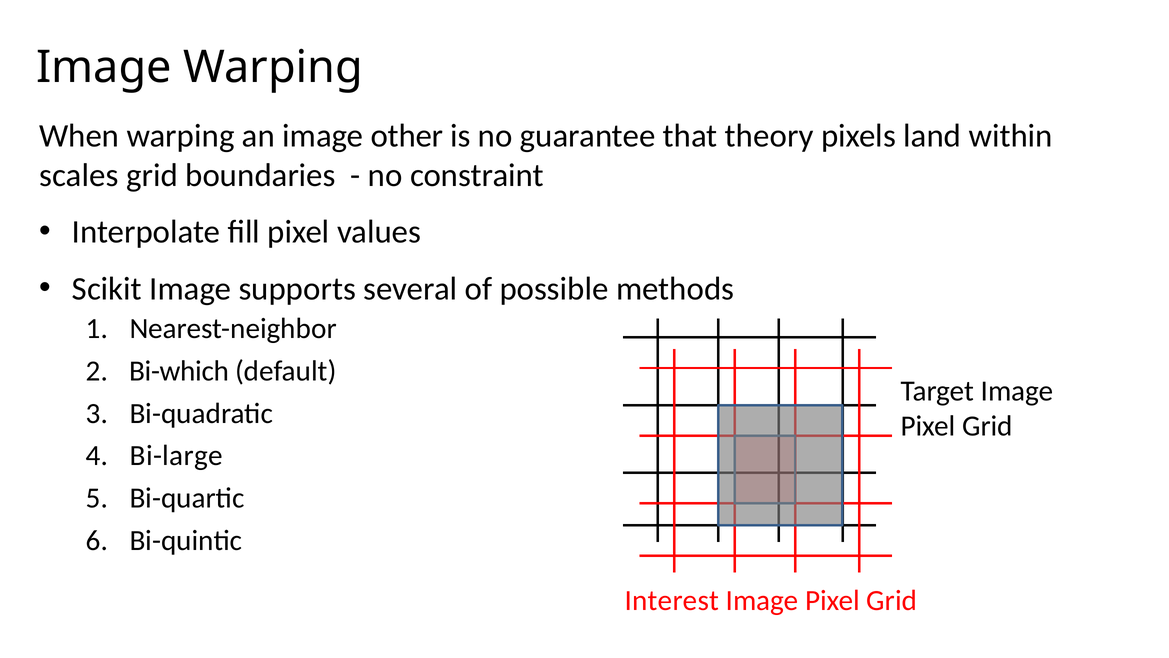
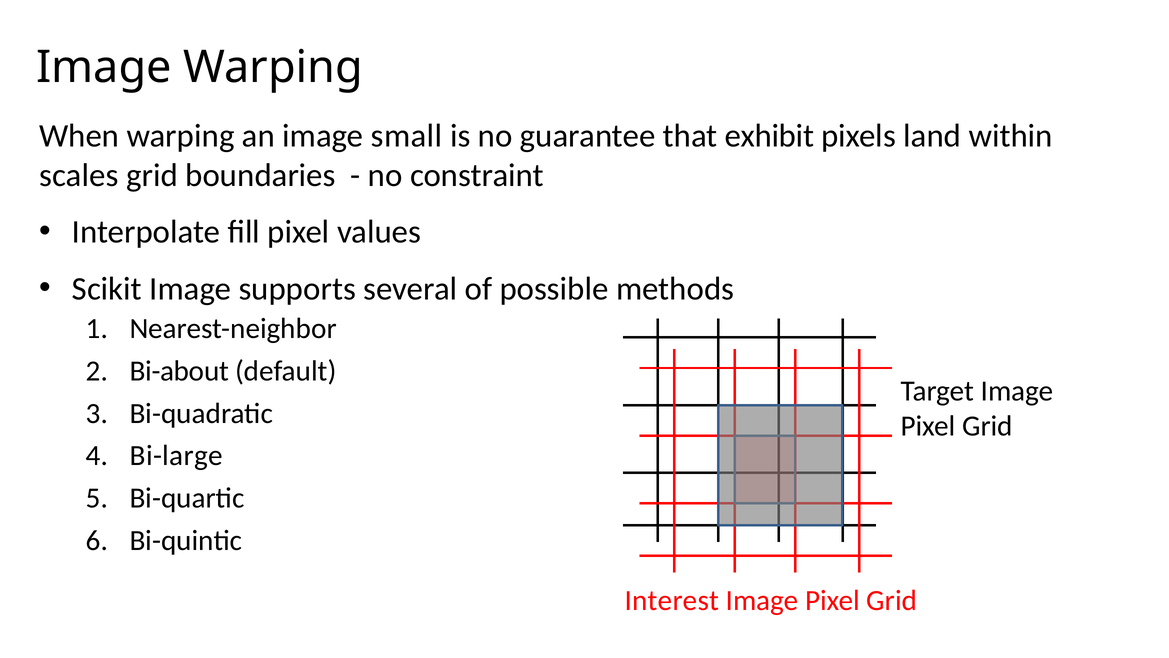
other: other -> small
theory: theory -> exhibit
Bi-which: Bi-which -> Bi-about
